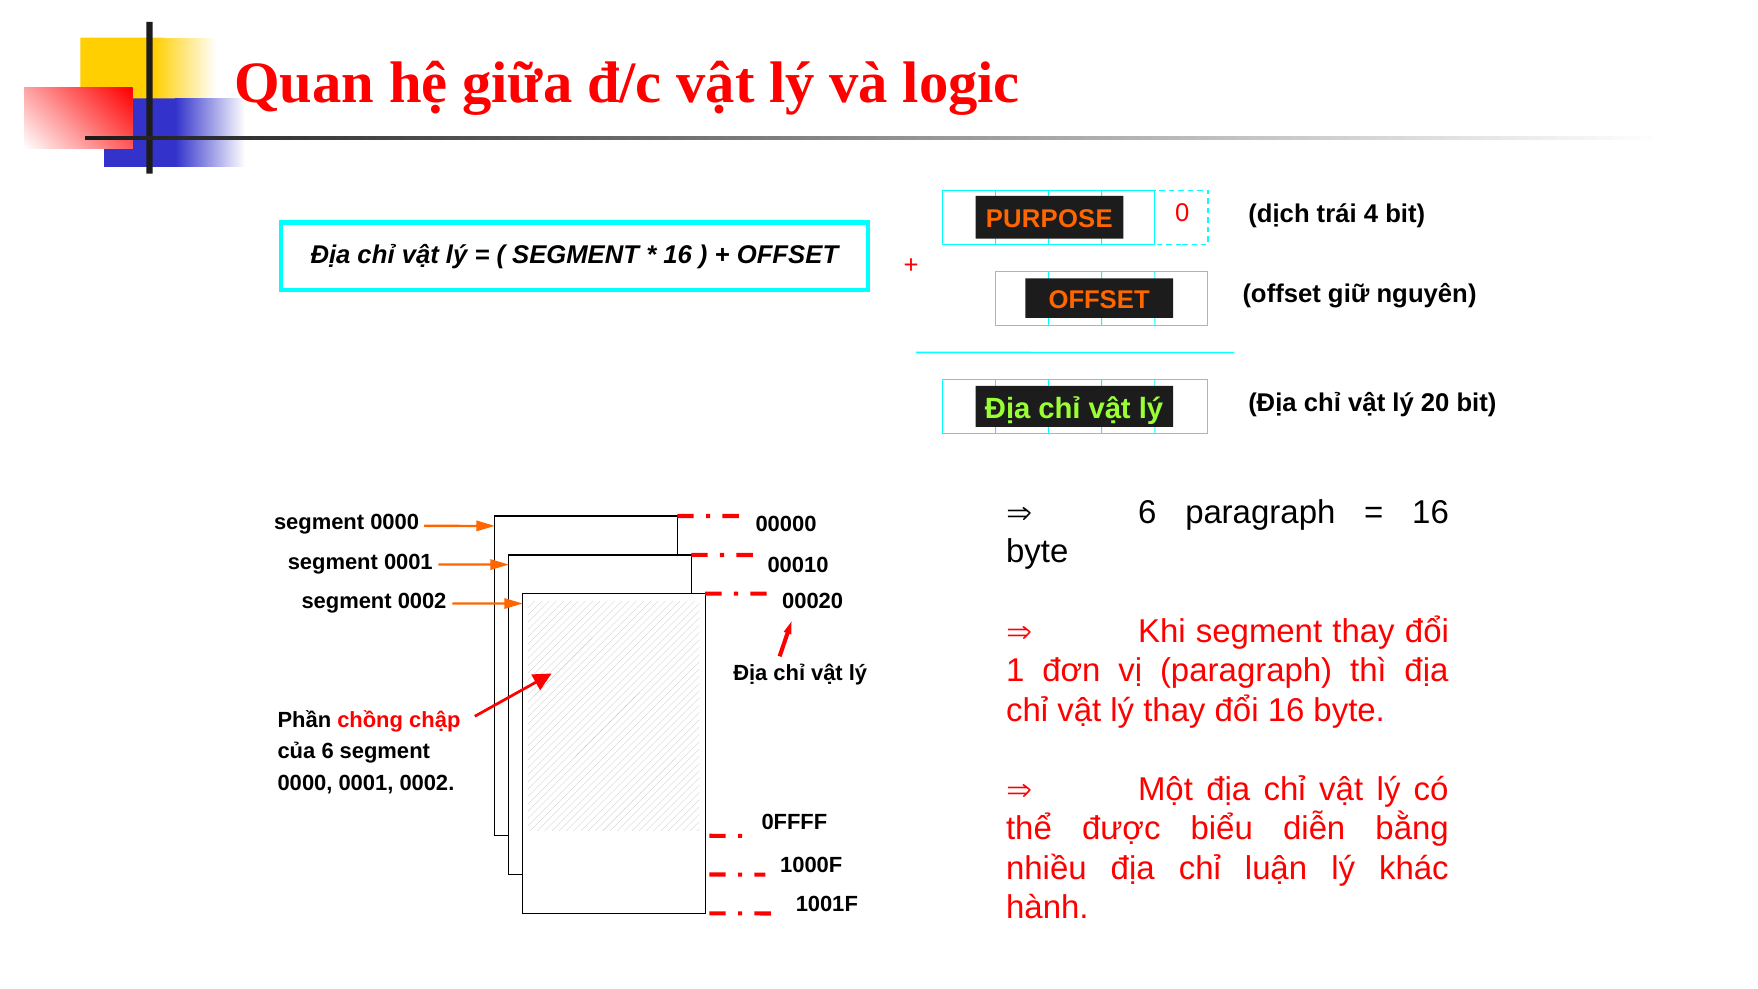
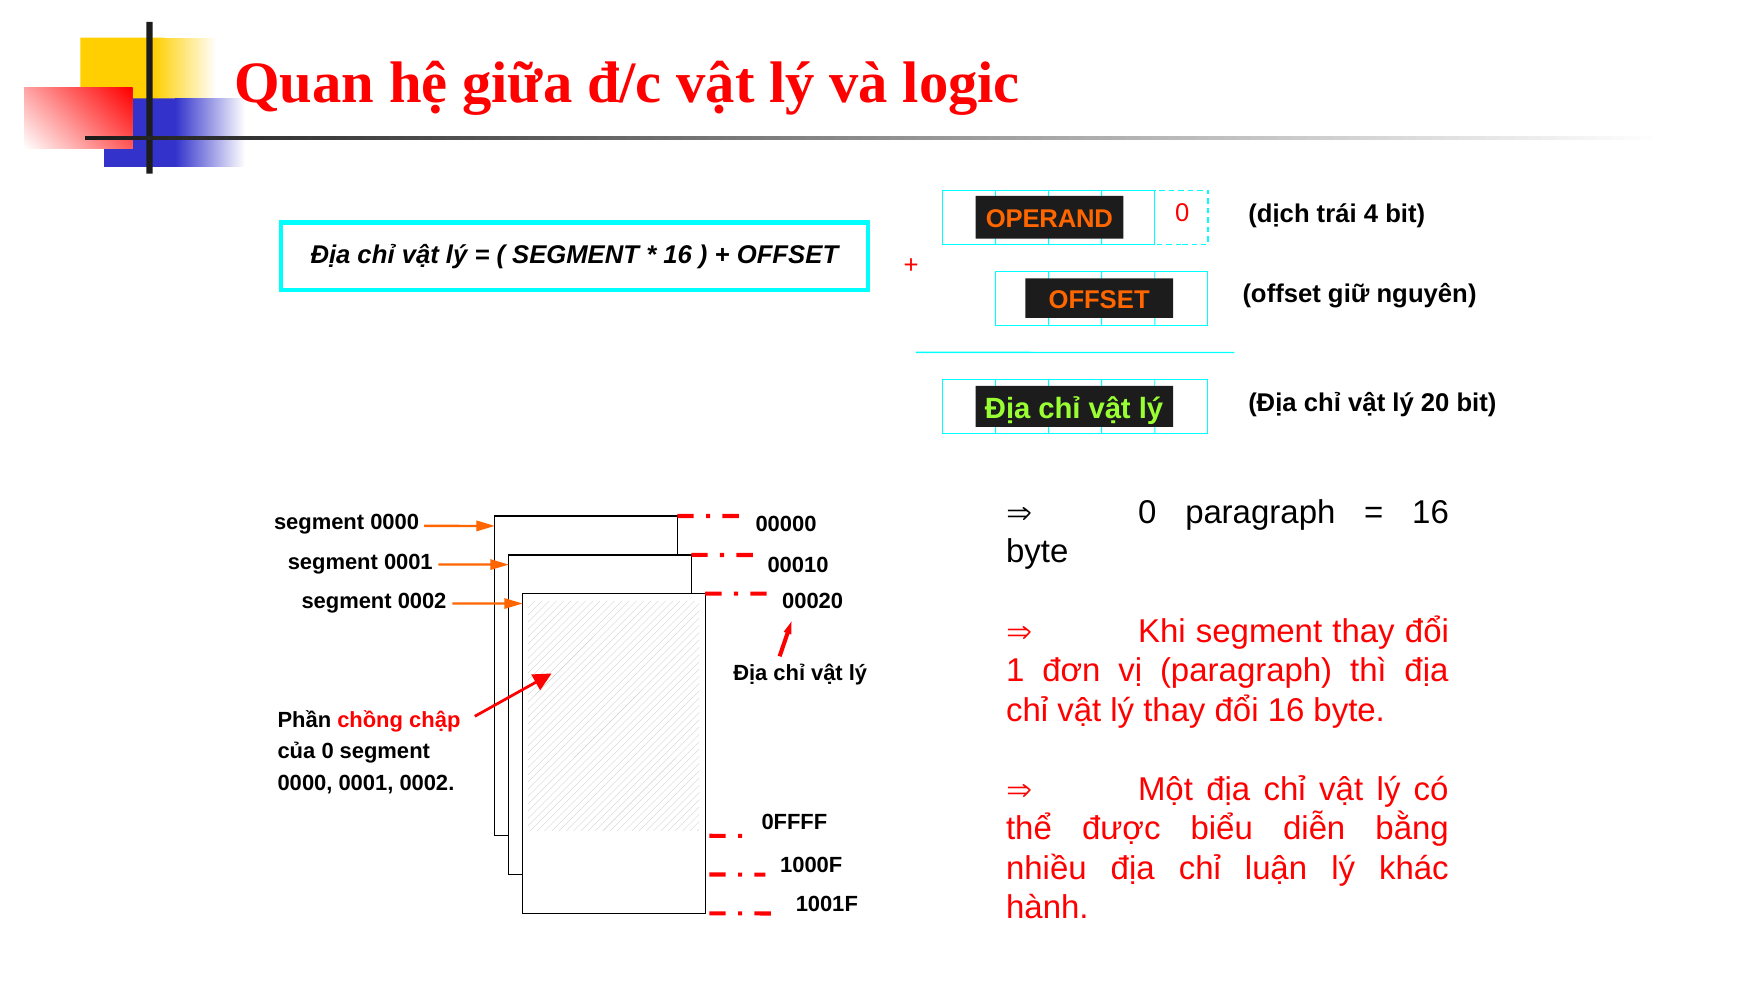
PURPOSE: PURPOSE -> OPERAND
6 at (1147, 512): 6 -> 0
của 6: 6 -> 0
